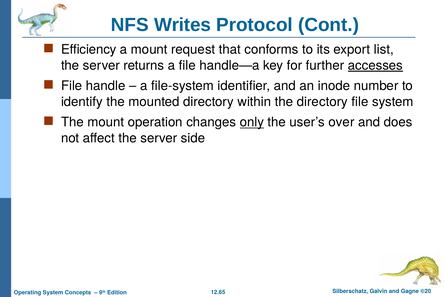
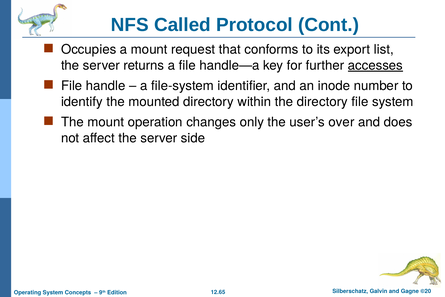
Writes: Writes -> Called
Efficiency: Efficiency -> Occupies
only underline: present -> none
